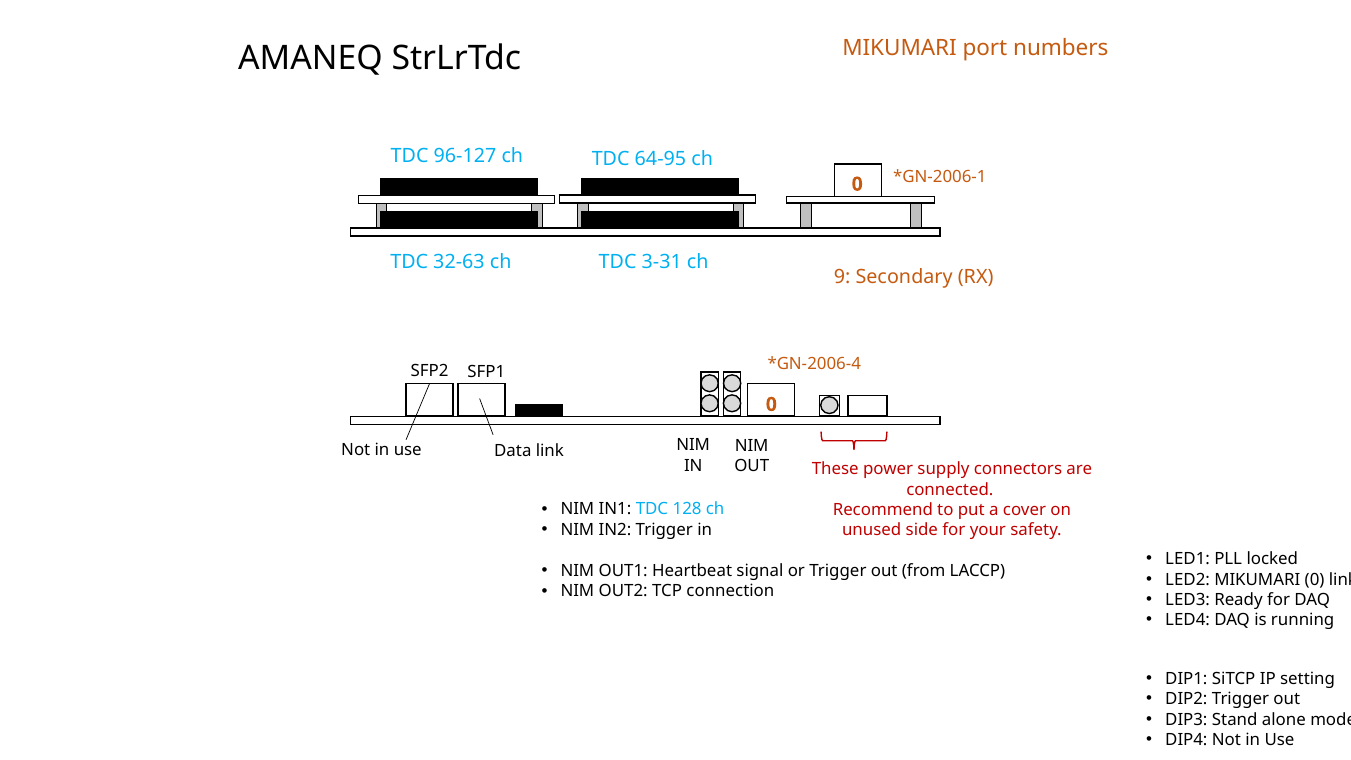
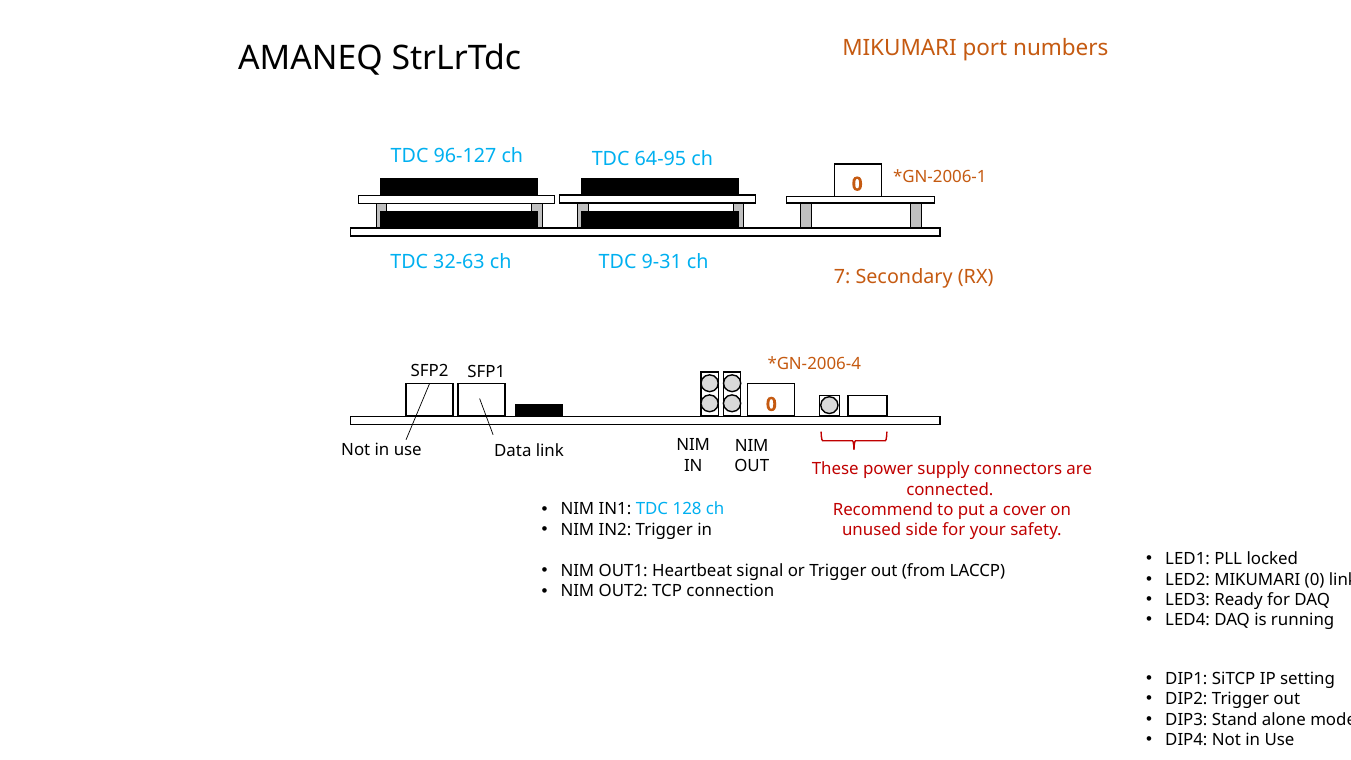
3-31: 3-31 -> 9-31
9: 9 -> 7
